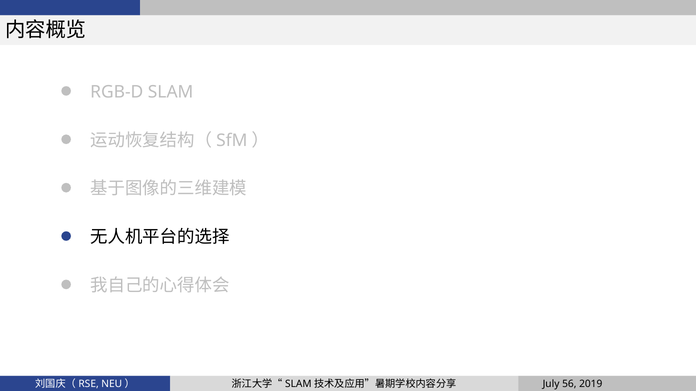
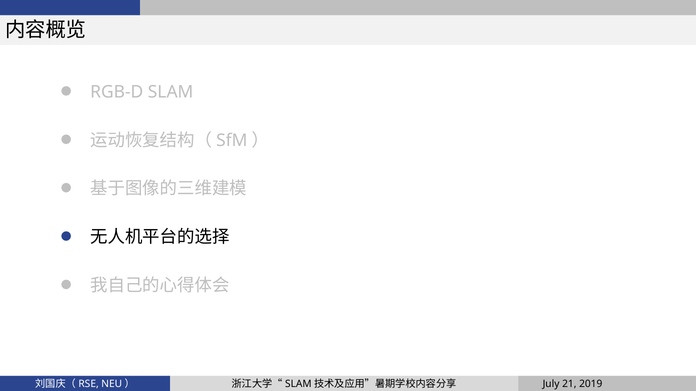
56: 56 -> 21
